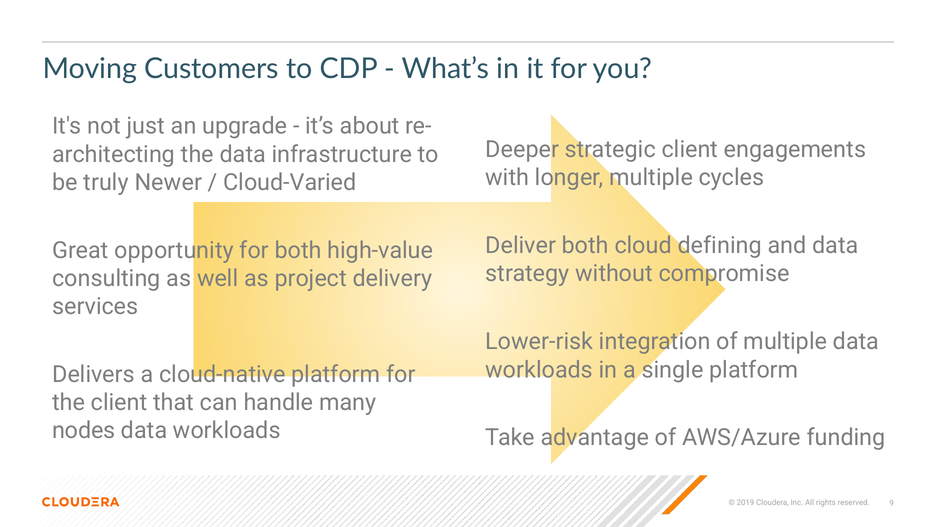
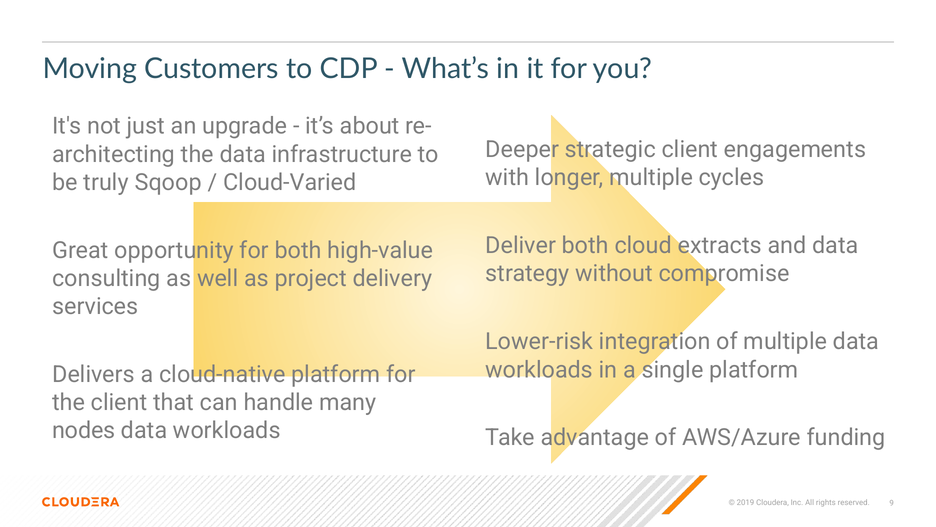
Newer: Newer -> Sqoop
defining: defining -> extracts
